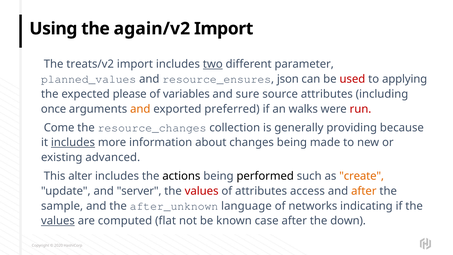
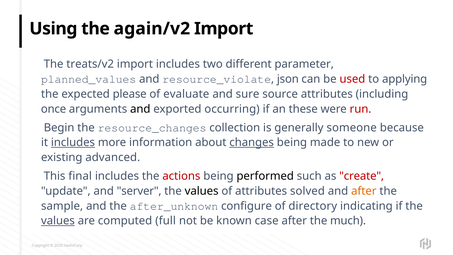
two underline: present -> none
resource_ensures: resource_ensures -> resource_violate
variables: variables -> evaluate
and at (140, 109) colour: orange -> black
preferred: preferred -> occurring
walks: walks -> these
Come: Come -> Begin
providing: providing -> someone
changes underline: none -> present
alter: alter -> final
actions colour: black -> red
create colour: orange -> red
values at (202, 191) colour: red -> black
access: access -> solved
language: language -> configure
networks: networks -> directory
flat: flat -> full
down: down -> much
